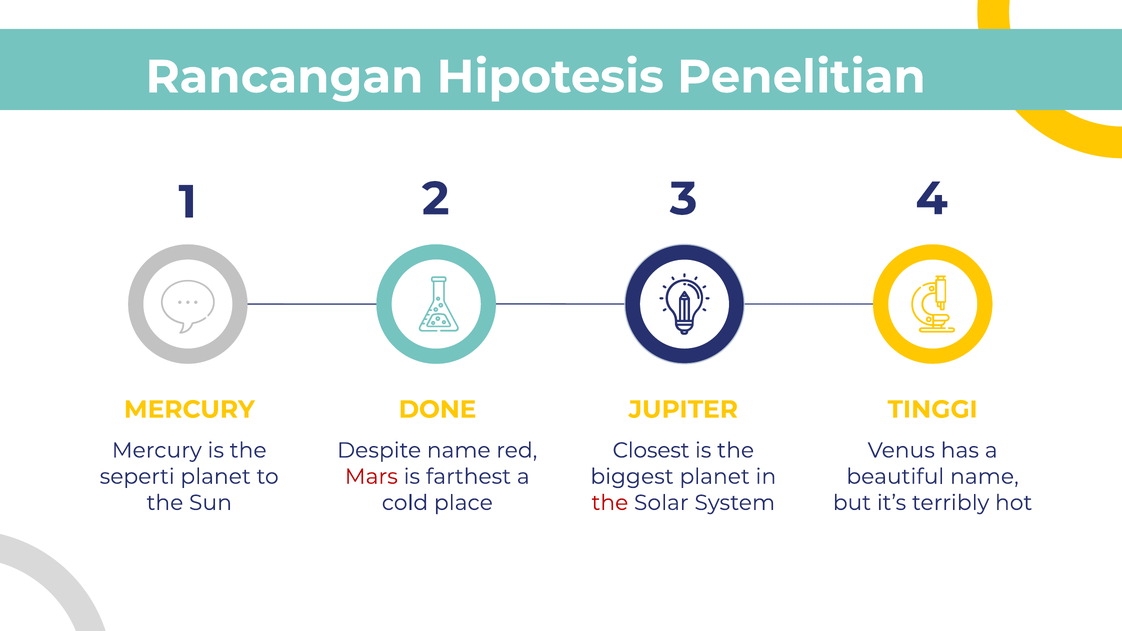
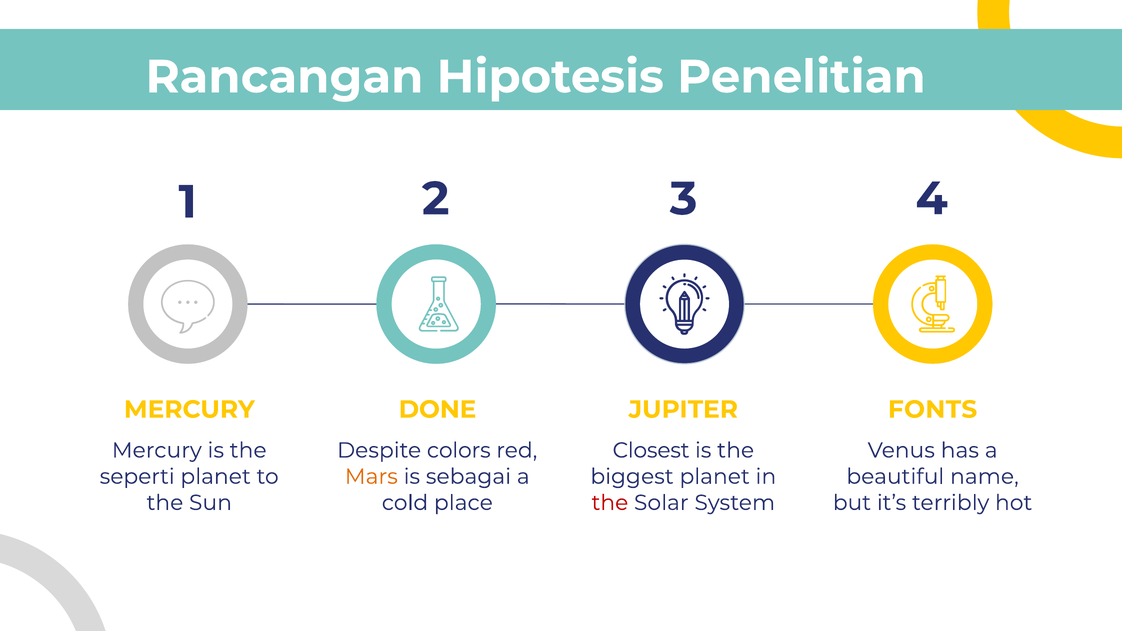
TINGGI: TINGGI -> FONTS
Despite name: name -> colors
Mars colour: red -> orange
farthest: farthest -> sebagai
